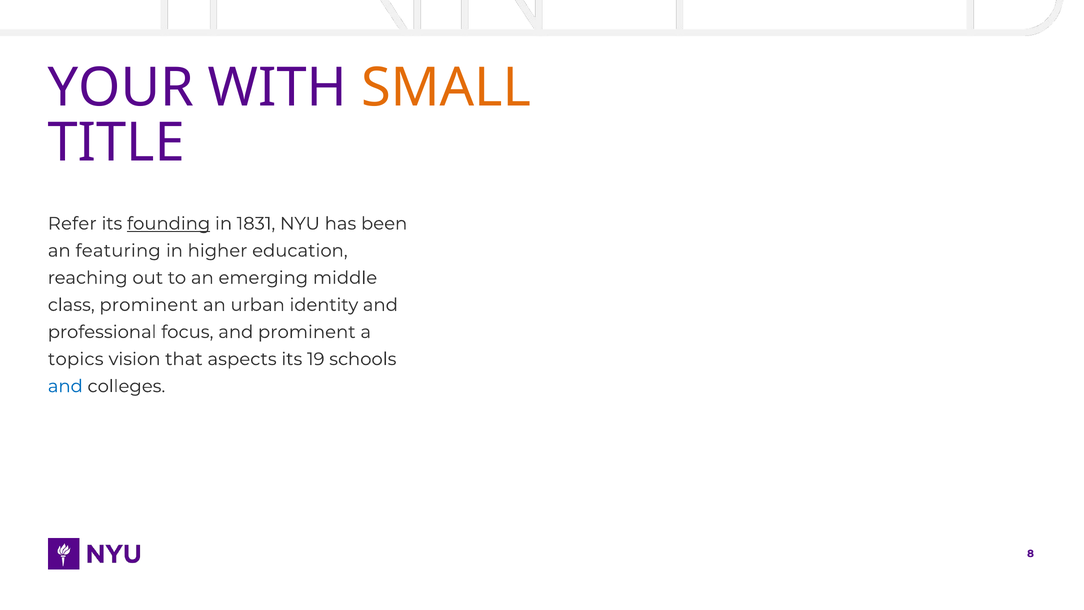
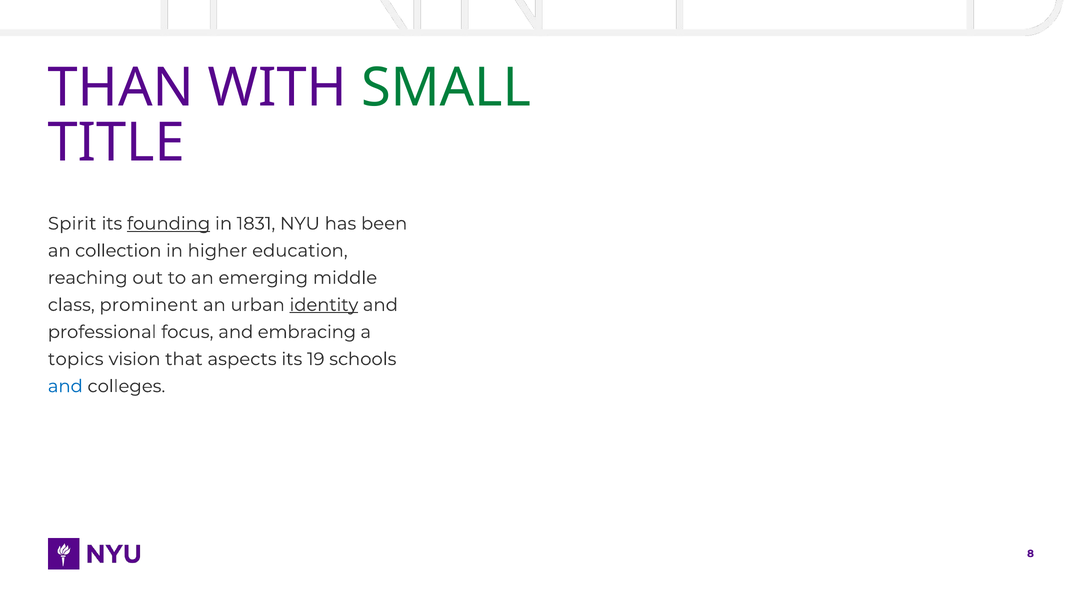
YOUR: YOUR -> THAN
SMALL colour: orange -> green
Refer: Refer -> Spirit
featuring: featuring -> collection
identity underline: none -> present
and prominent: prominent -> embracing
